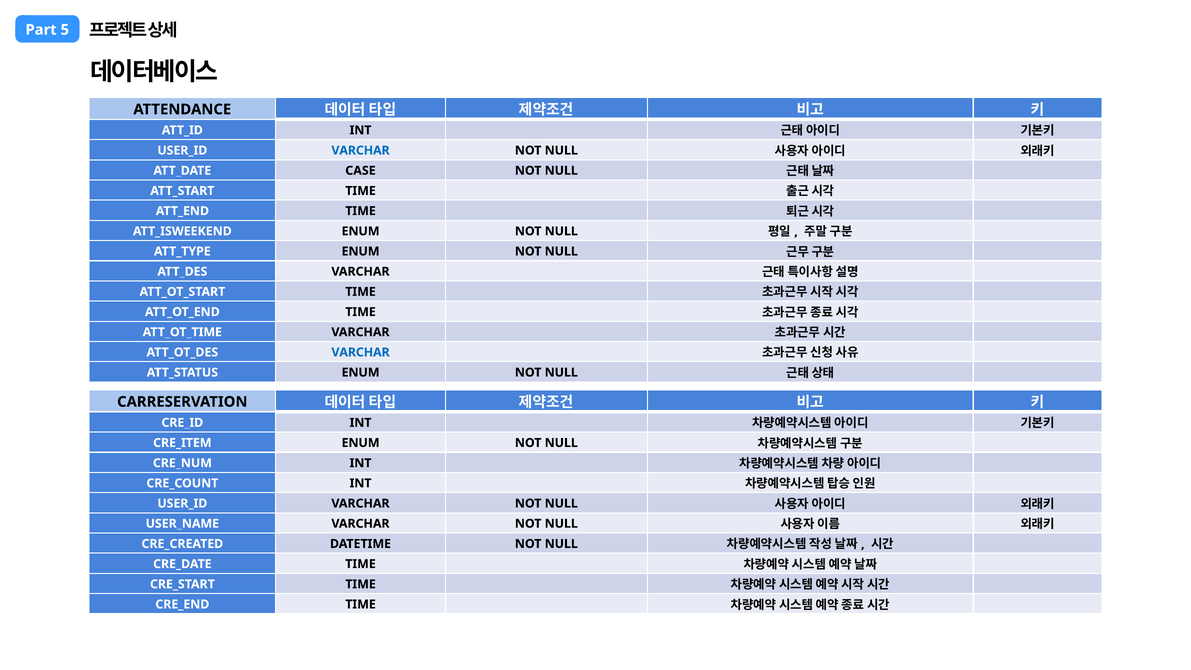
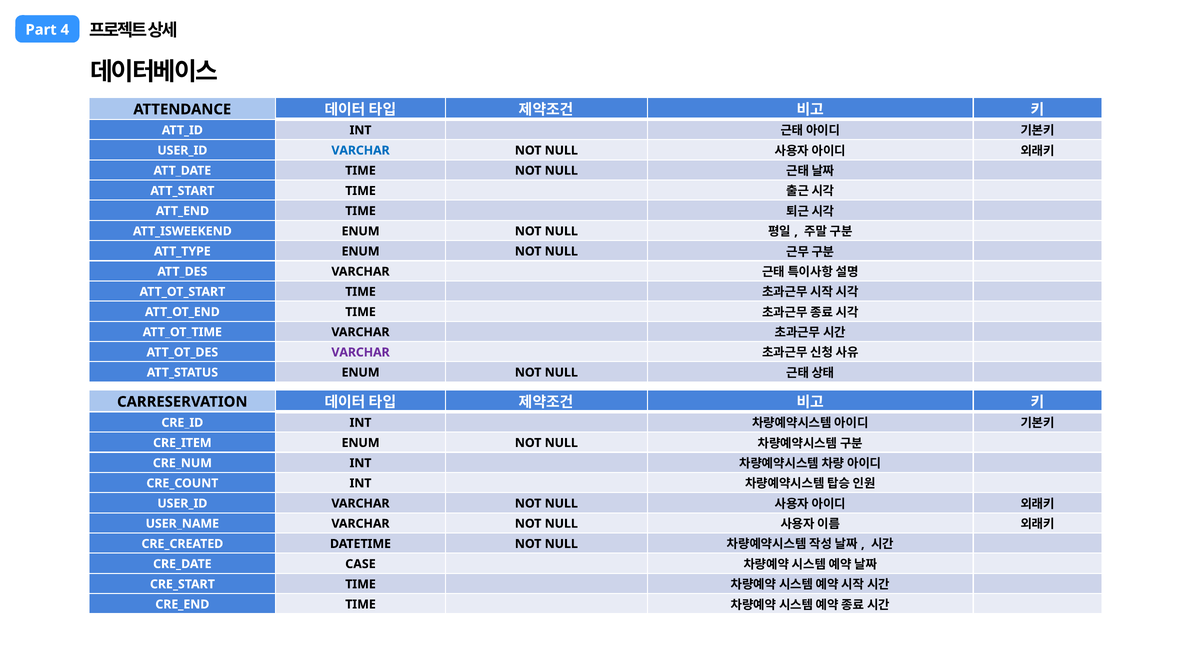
5: 5 -> 4
CASE at (360, 171): CASE -> TIME
VARCHAR at (361, 352) colour: blue -> purple
TIME at (360, 564): TIME -> CASE
